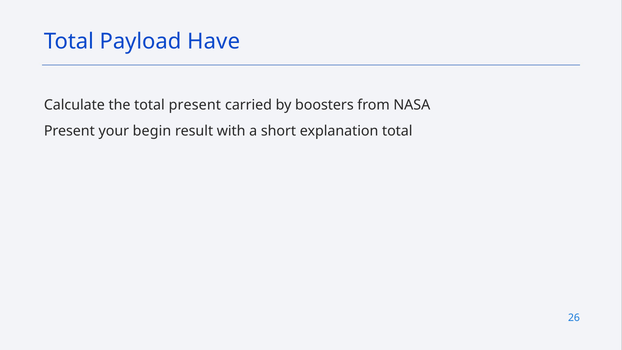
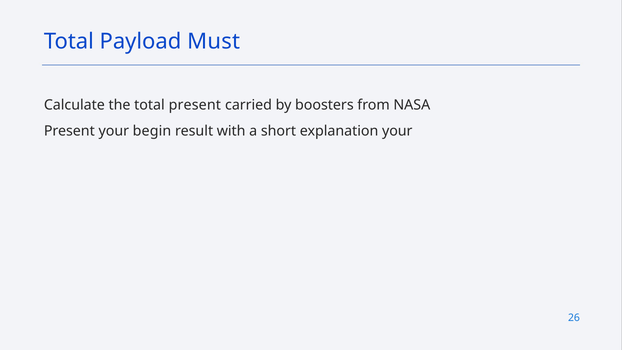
Have: Have -> Must
explanation total: total -> your
